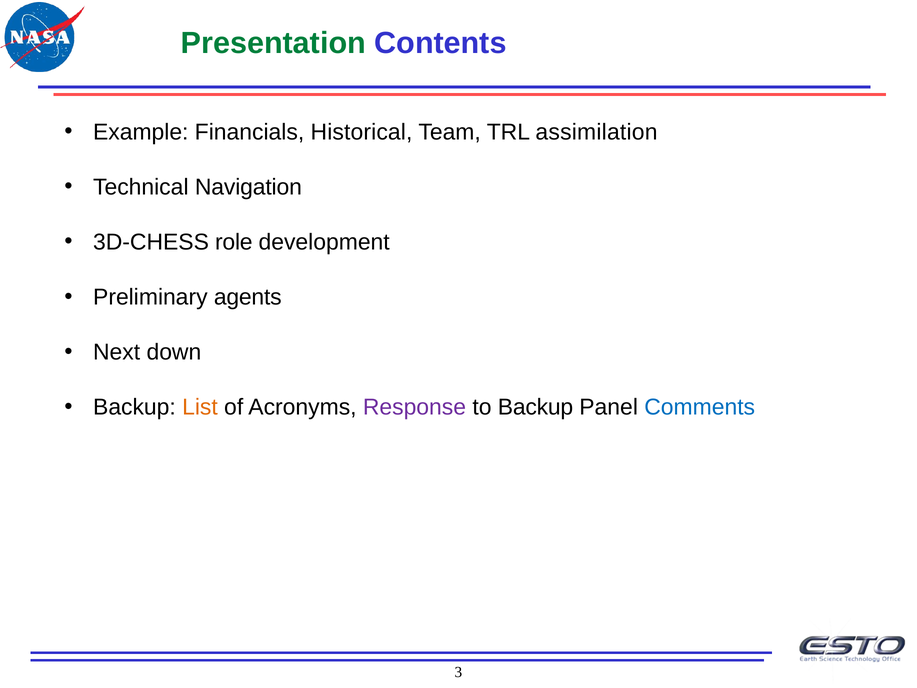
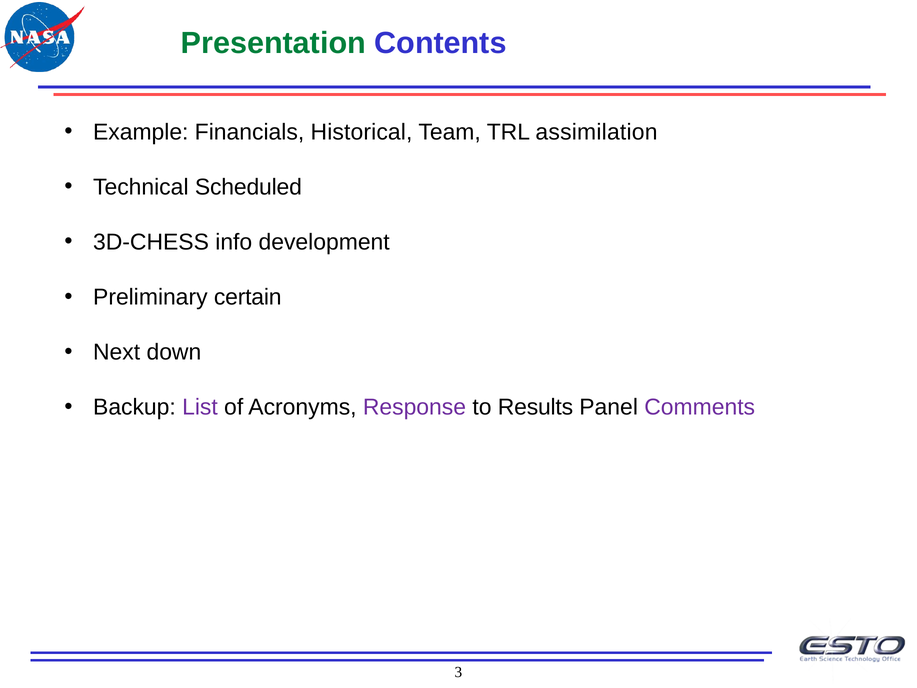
Navigation: Navigation -> Scheduled
role: role -> info
agents: agents -> certain
List colour: orange -> purple
to Backup: Backup -> Results
Comments colour: blue -> purple
